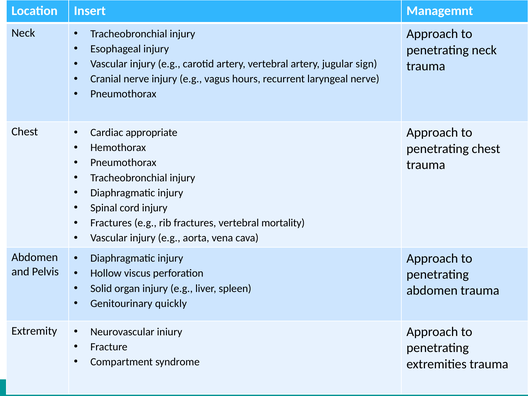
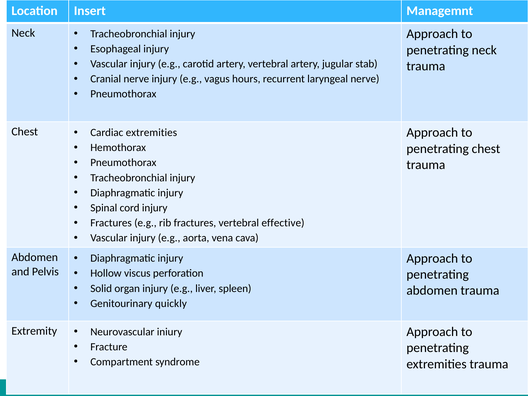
sign: sign -> stab
appropriate at (152, 133): appropriate -> extremities
mortality: mortality -> effective
